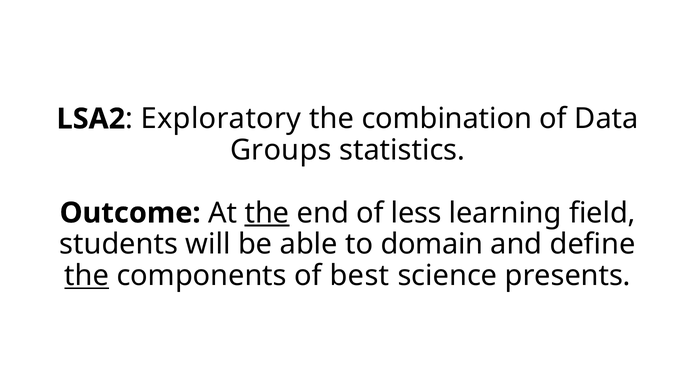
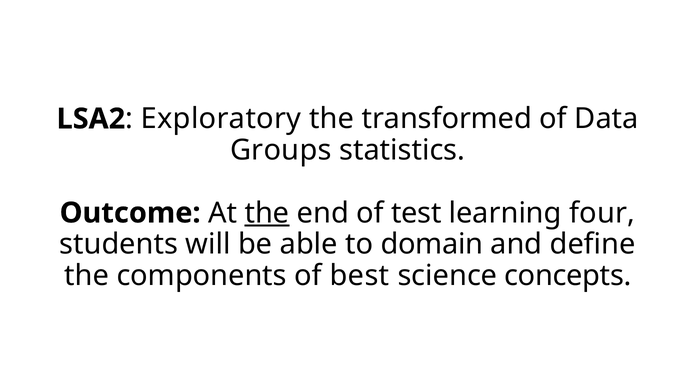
combination: combination -> transformed
less: less -> test
field: field -> four
the at (87, 275) underline: present -> none
presents: presents -> concepts
